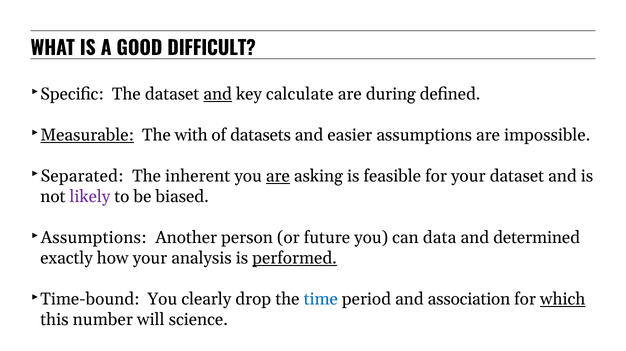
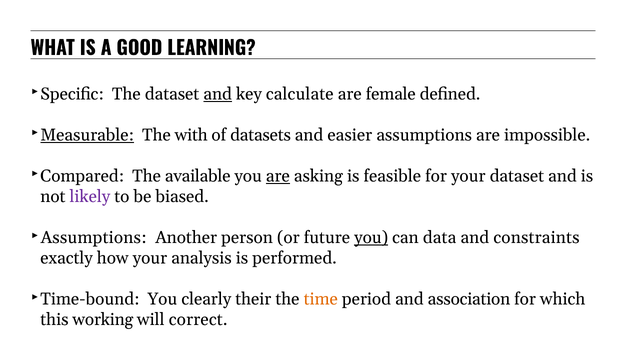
DIFFICULT: DIFFICULT -> LEARNING
during: during -> female
Separated: Separated -> Compared
inherent: inherent -> available
you at (371, 238) underline: none -> present
determined: determined -> constraints
performed underline: present -> none
drop: drop -> their
time colour: blue -> orange
which underline: present -> none
number: number -> working
science: science -> correct
